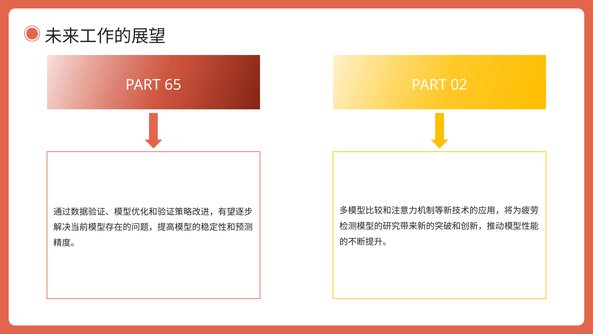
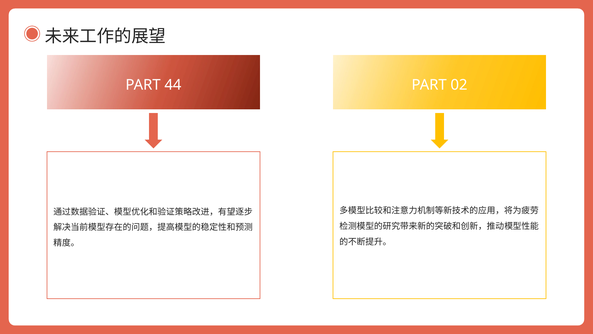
65: 65 -> 44
